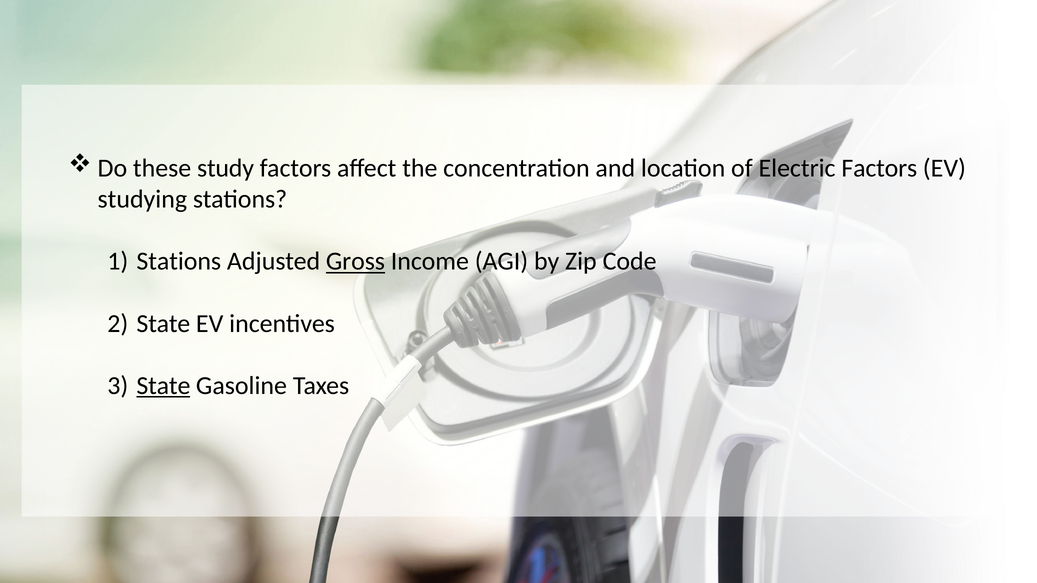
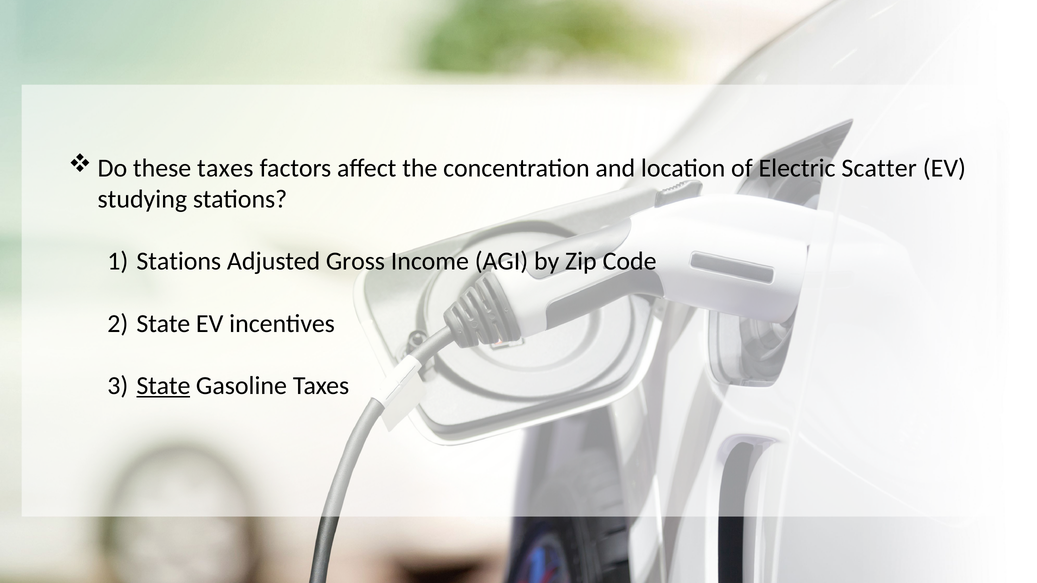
these study: study -> taxes
Electric Factors: Factors -> Scatter
Gross underline: present -> none
